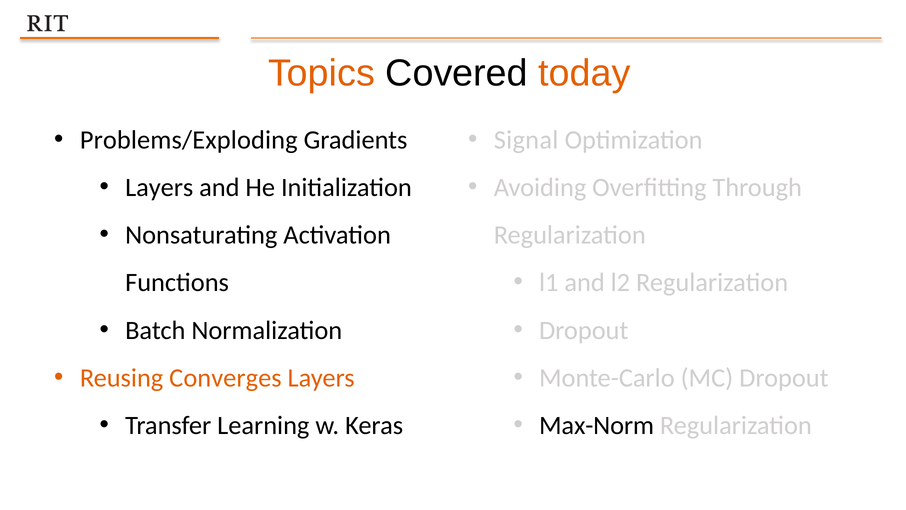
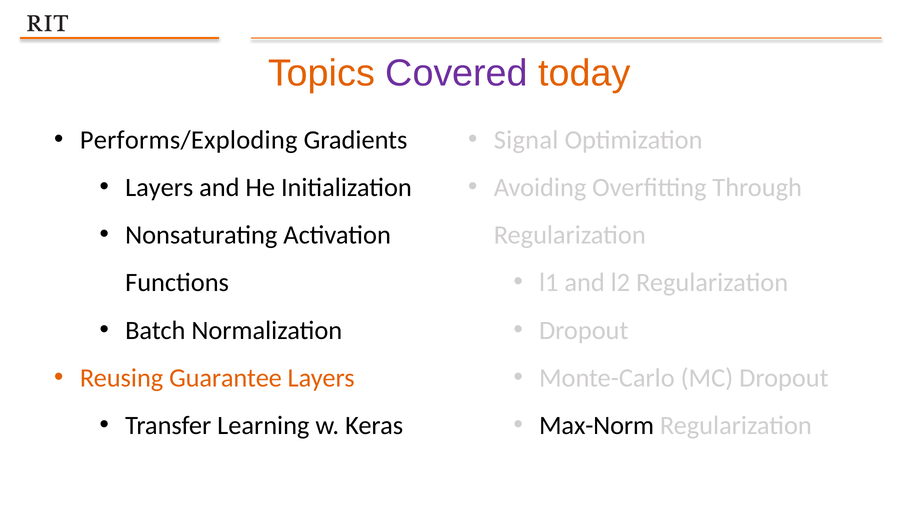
Covered colour: black -> purple
Problems/Exploding: Problems/Exploding -> Performs/Exploding
Converges: Converges -> Guarantee
